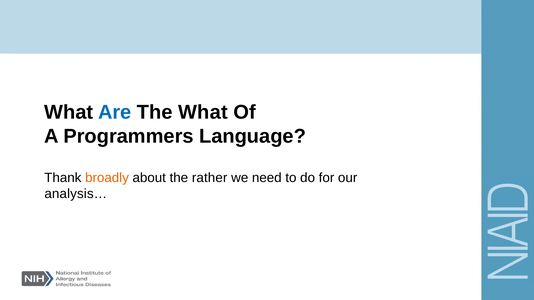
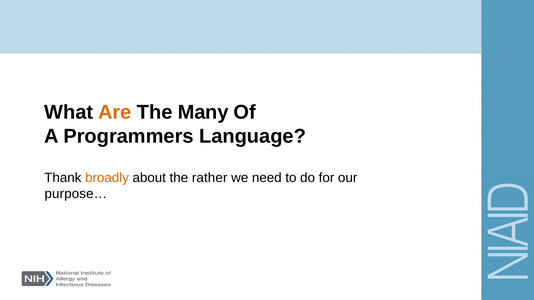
Are colour: blue -> orange
The What: What -> Many
analysis…: analysis… -> purpose…
